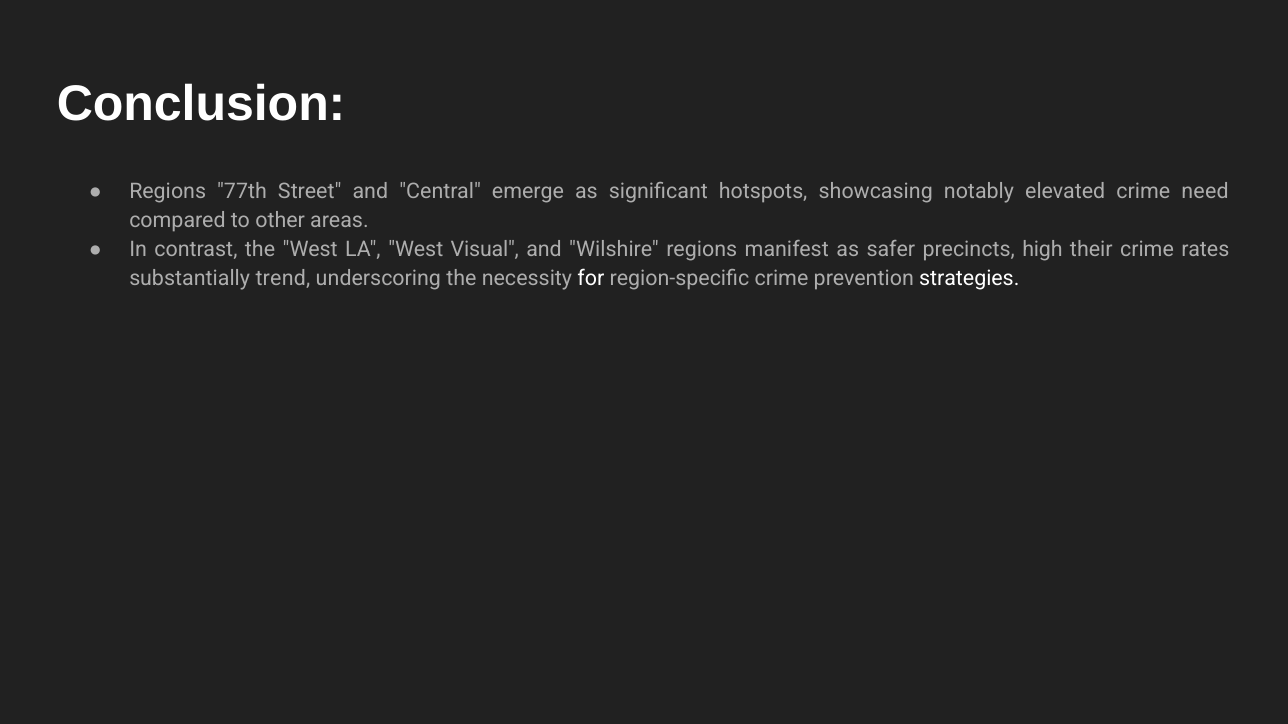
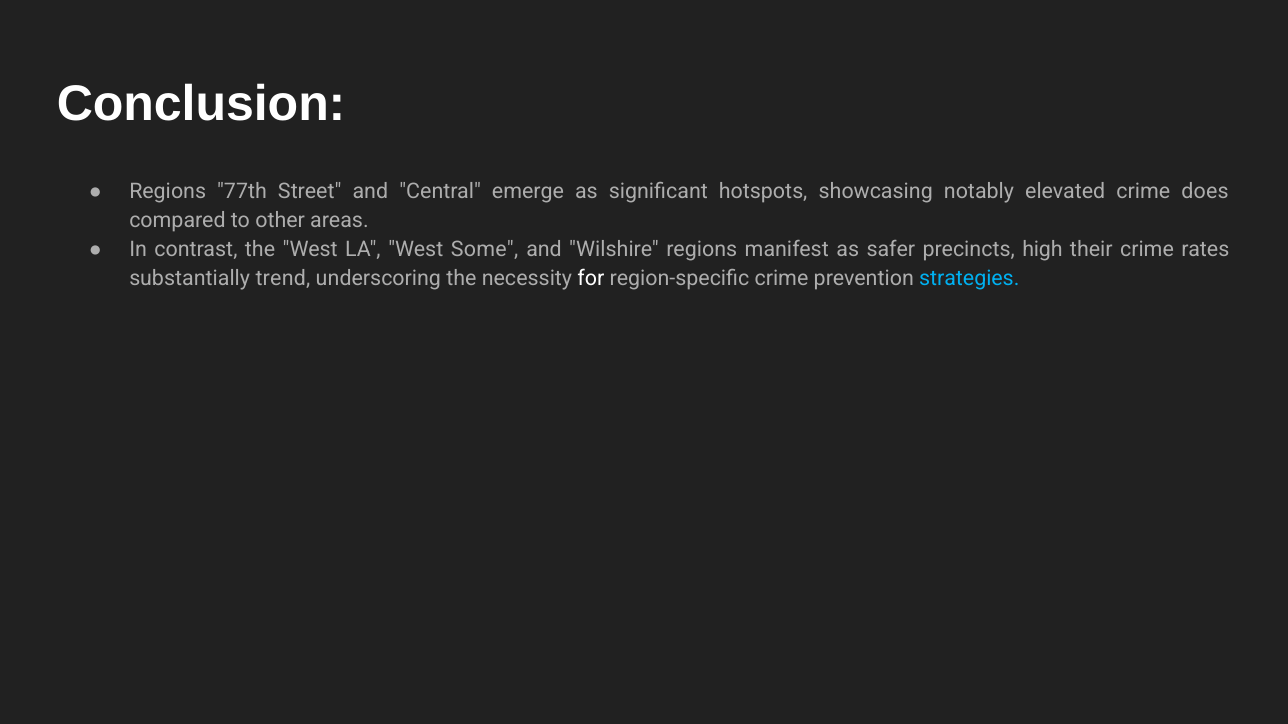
need: need -> does
Visual: Visual -> Some
strategies colour: white -> light blue
